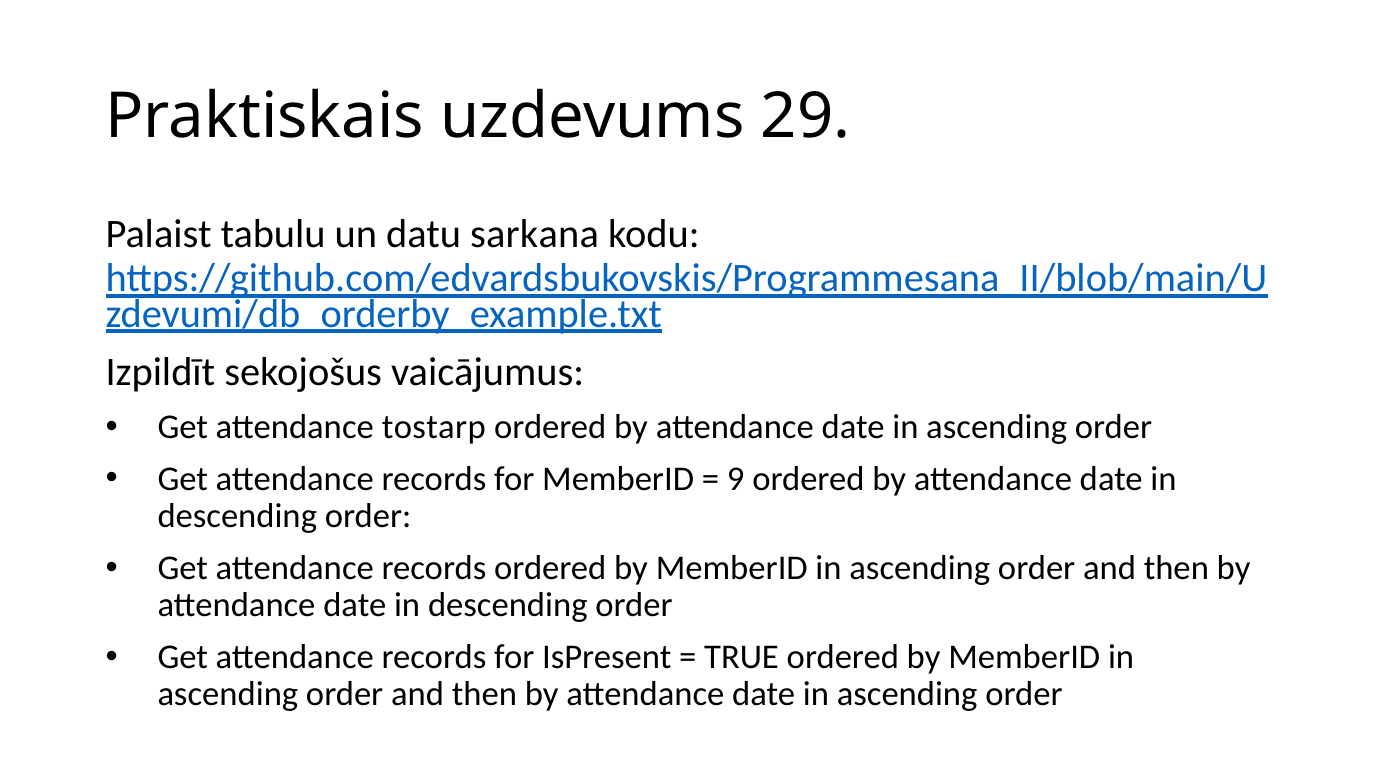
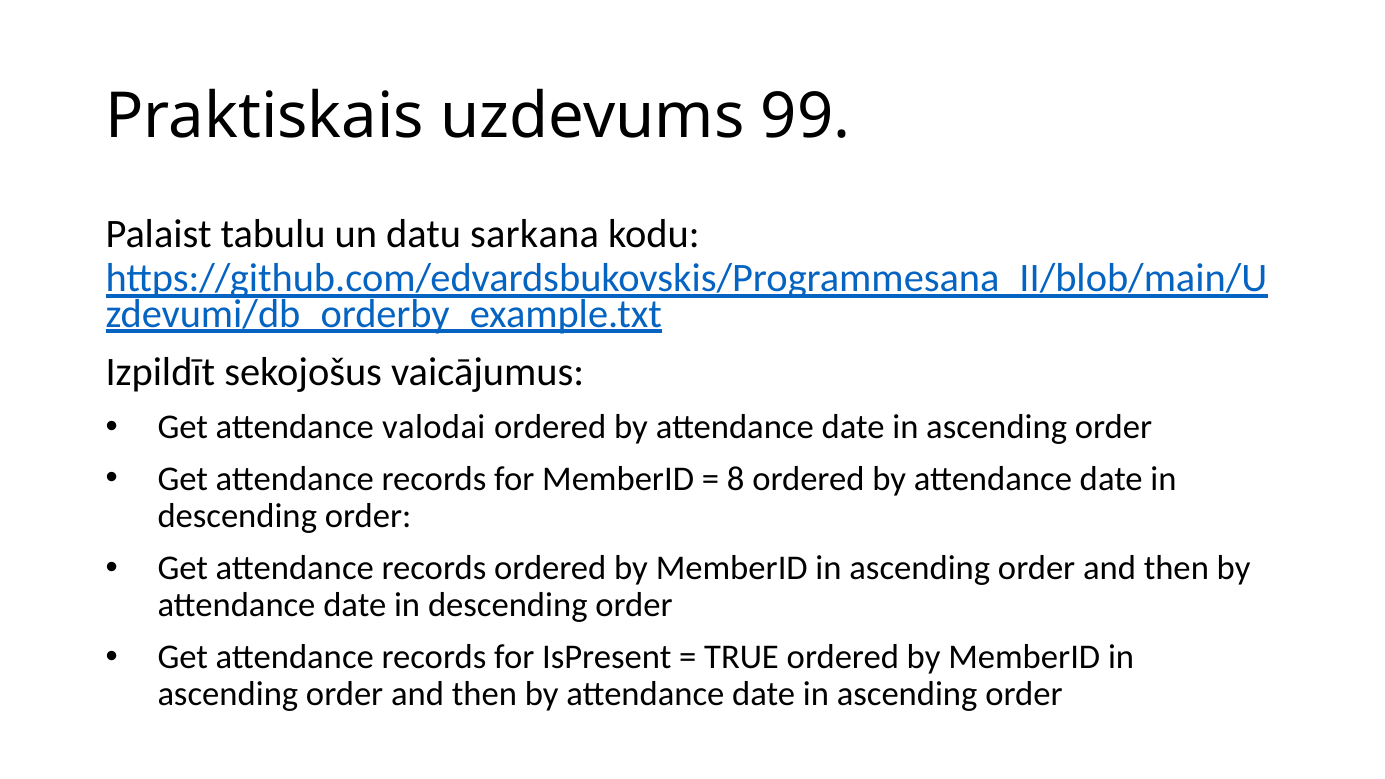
29: 29 -> 99
tostarp: tostarp -> valodai
9: 9 -> 8
